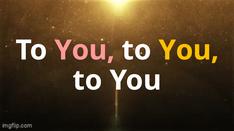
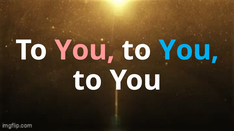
You at (189, 51) colour: yellow -> light blue
